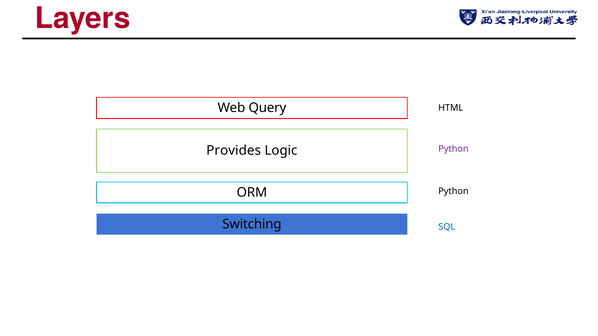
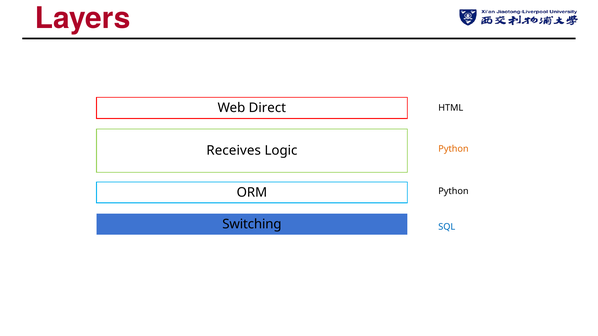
Query: Query -> Direct
Python at (453, 149) colour: purple -> orange
Provides: Provides -> Receives
